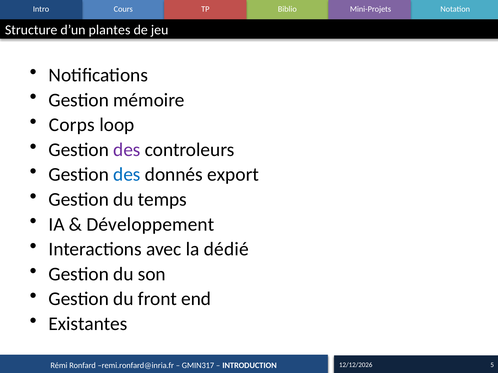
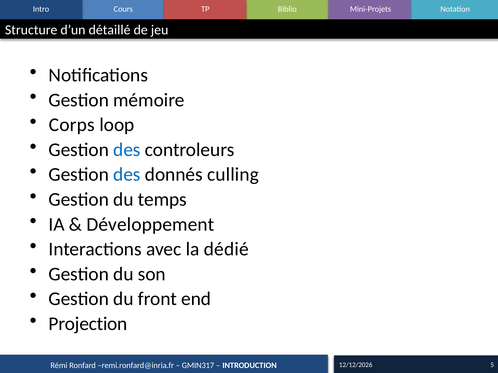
plantes: plantes -> détaillé
des at (127, 150) colour: purple -> blue
export: export -> culling
Existantes: Existantes -> Projection
